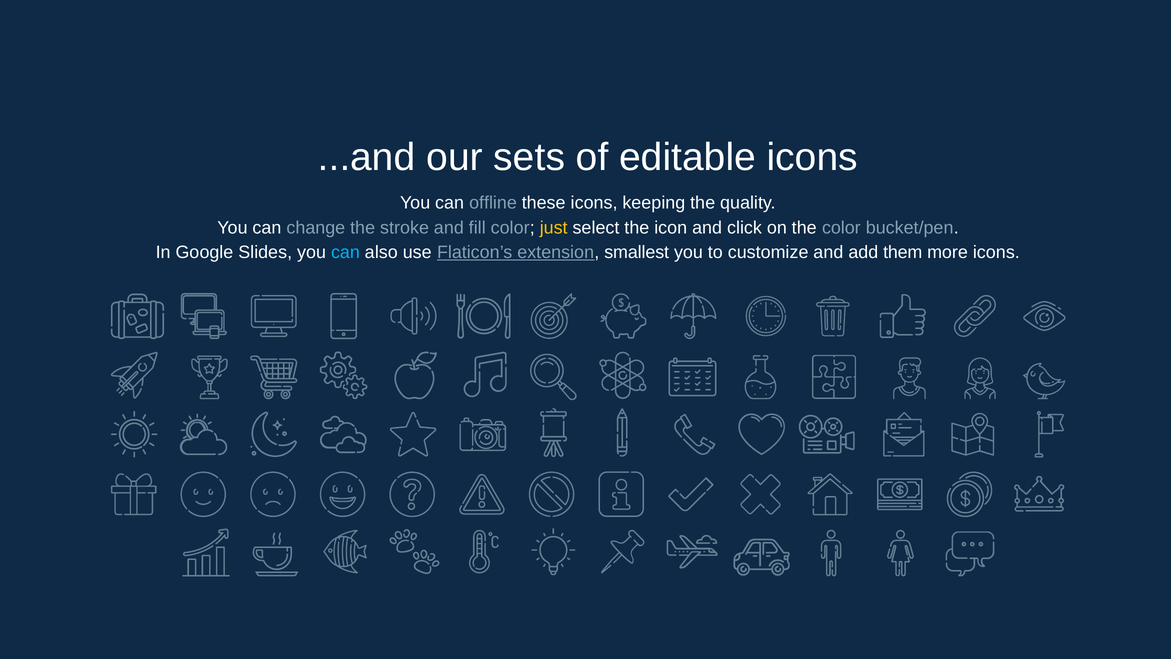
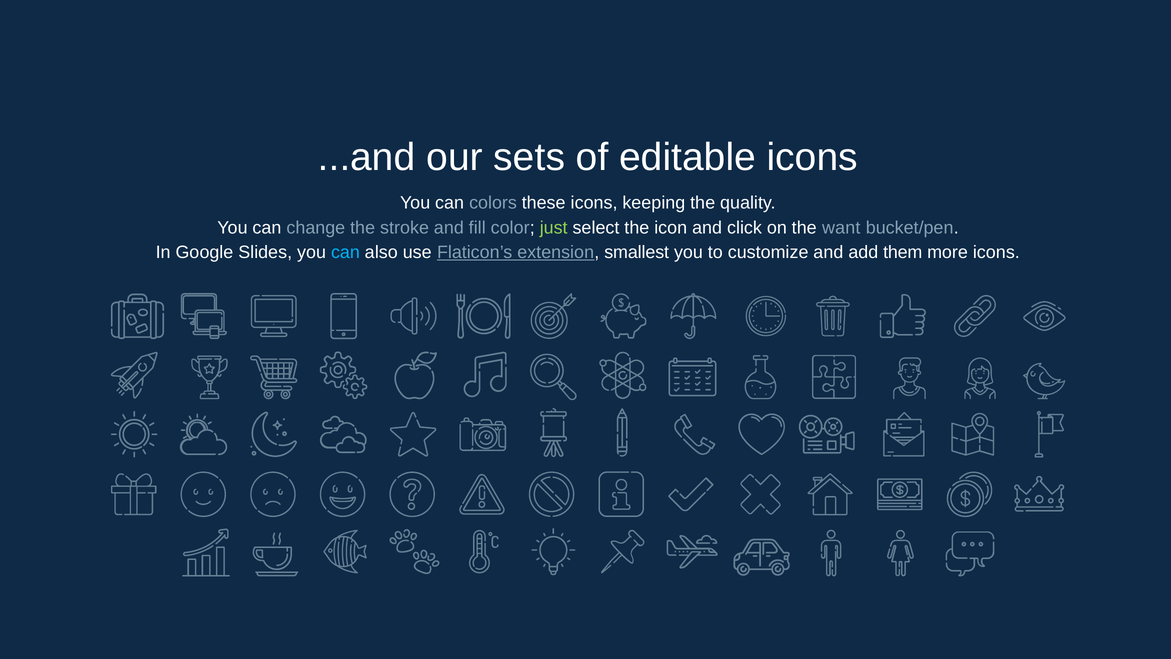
offline: offline -> colors
just colour: yellow -> light green
the color: color -> want
